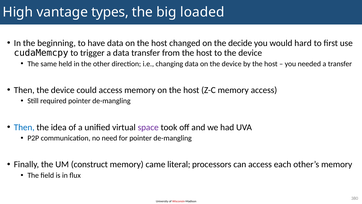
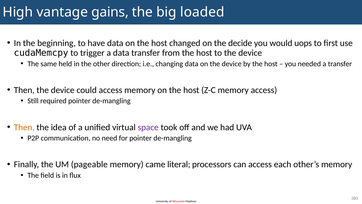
types: types -> gains
hard: hard -> uops
Then at (24, 127) colour: blue -> orange
construct: construct -> pageable
